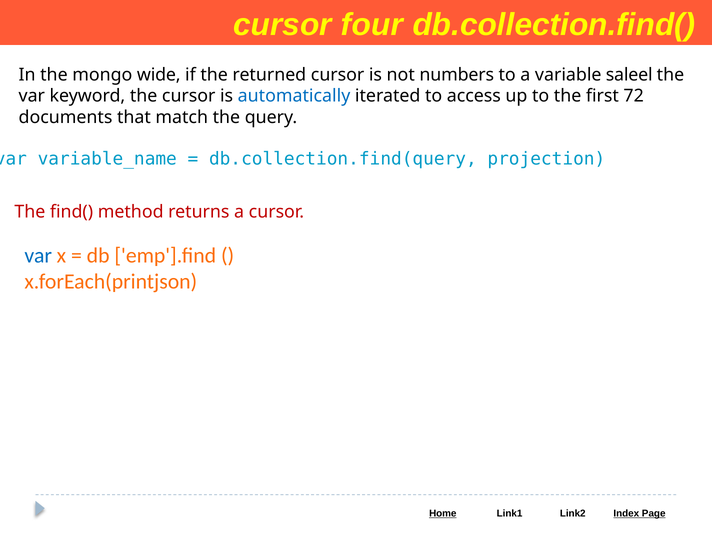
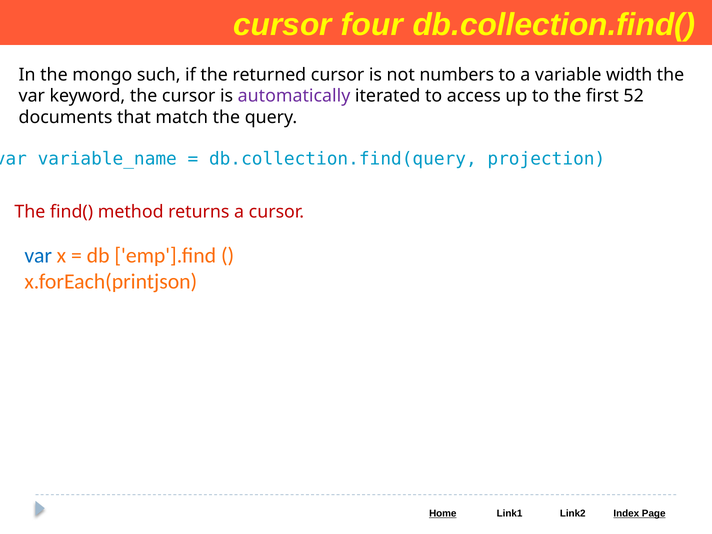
wide: wide -> such
saleel: saleel -> width
automatically colour: blue -> purple
72: 72 -> 52
